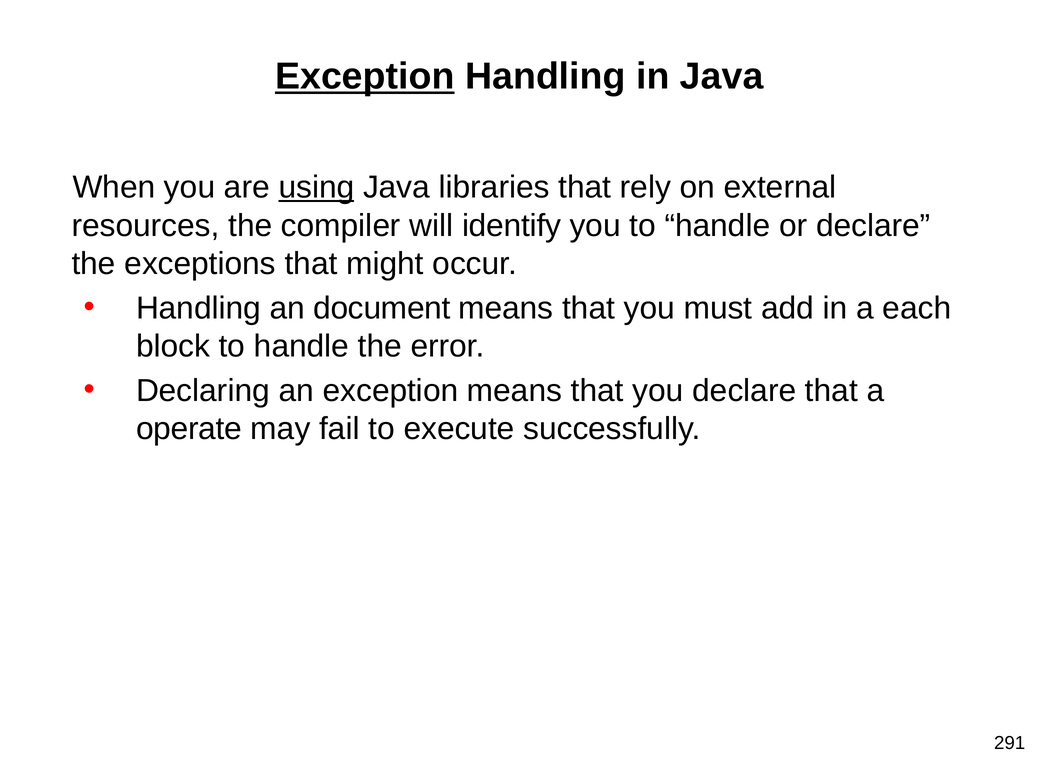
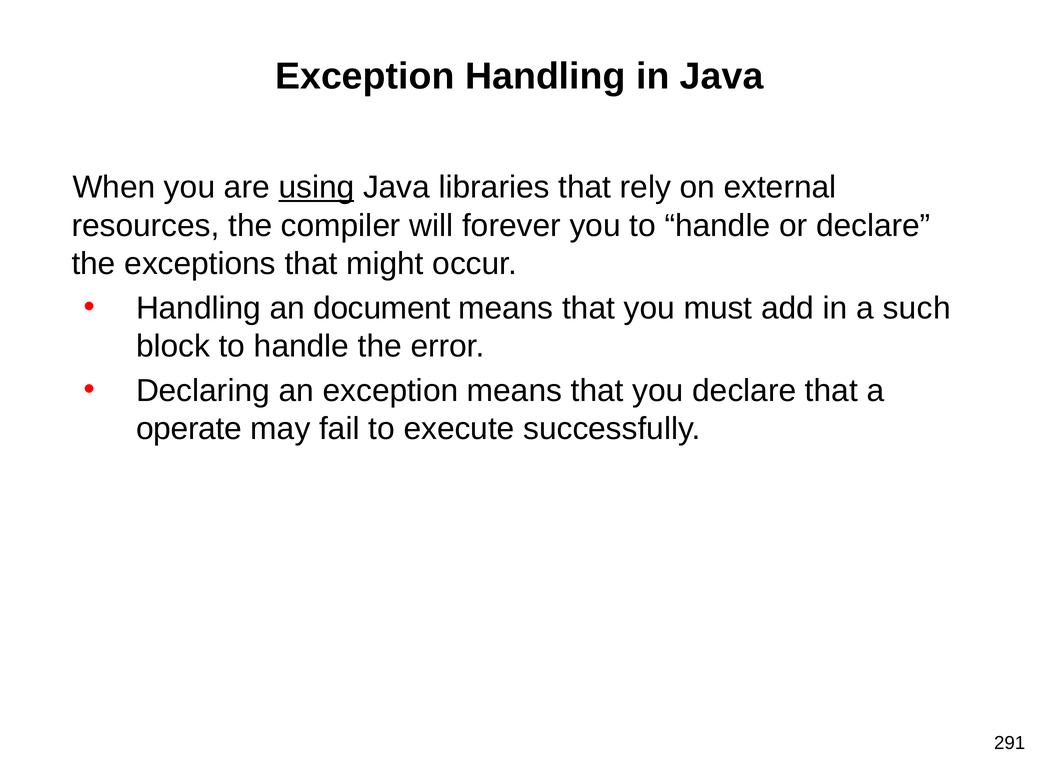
Exception at (365, 77) underline: present -> none
identify: identify -> forever
each: each -> such
